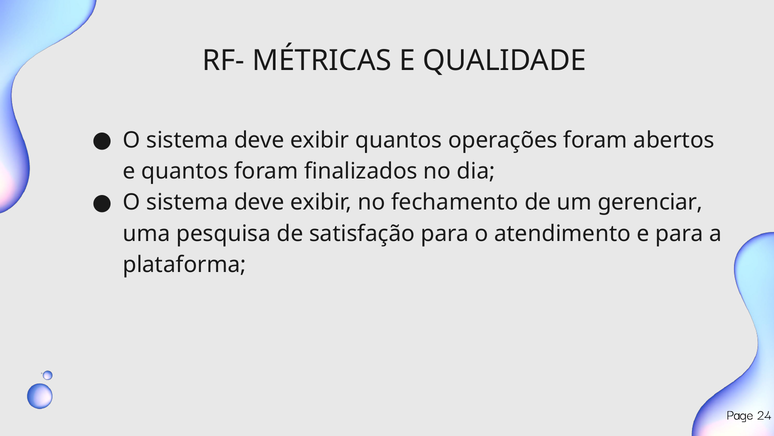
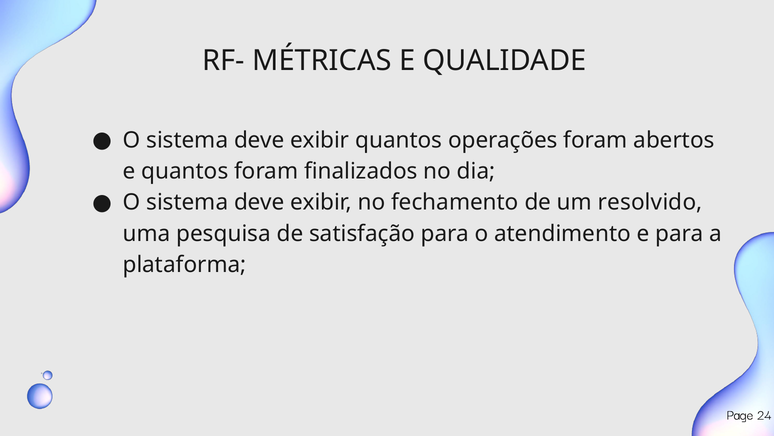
gerenciar: gerenciar -> resolvido
